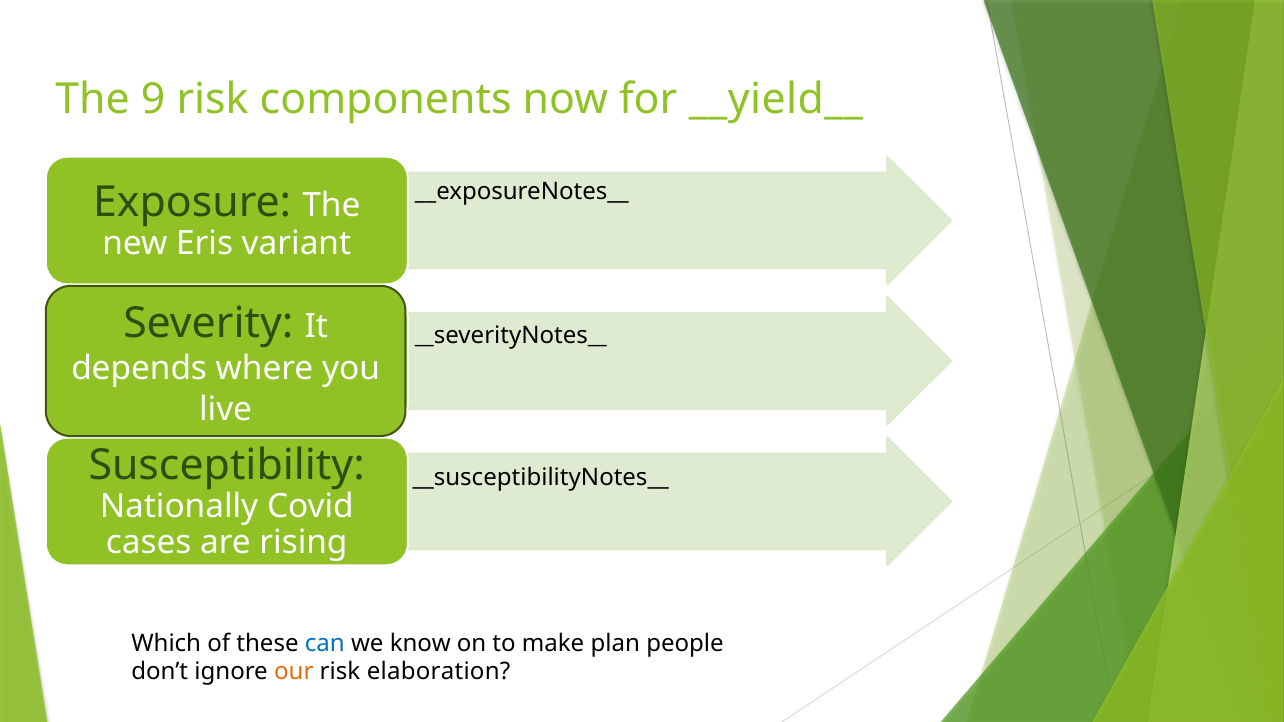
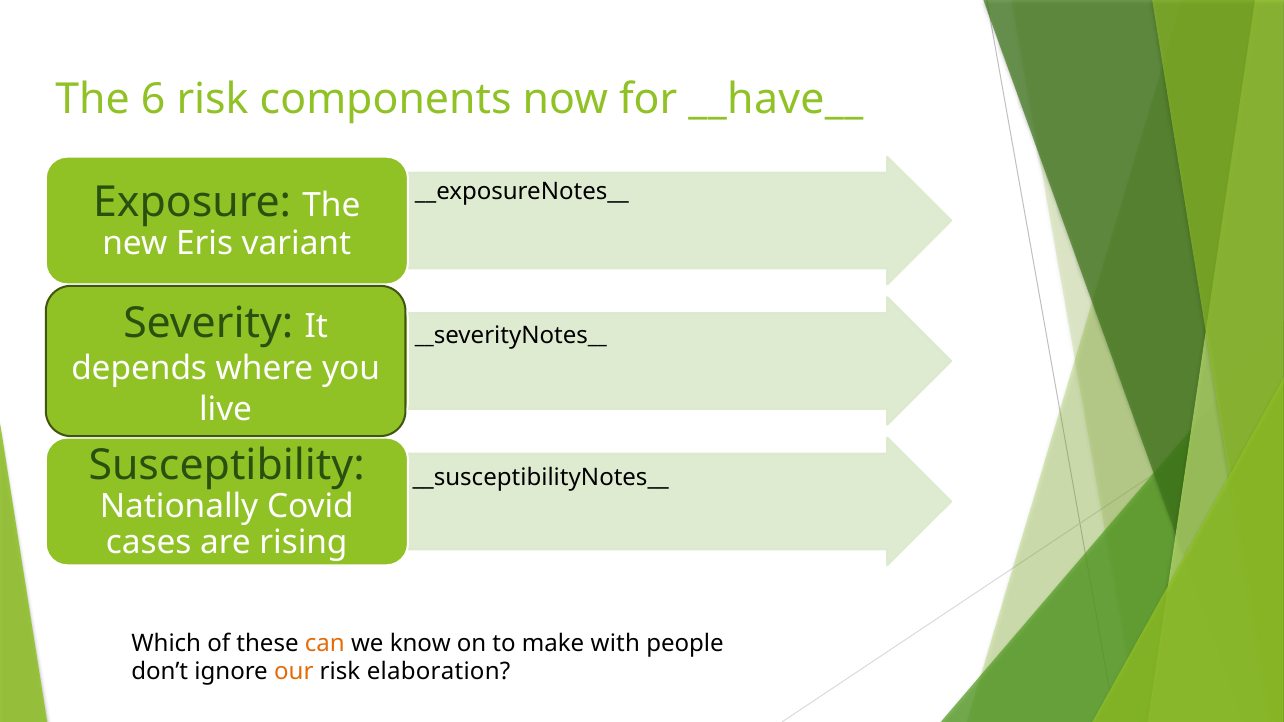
9: 9 -> 6
__yield__: __yield__ -> __have__
can colour: blue -> orange
plan: plan -> with
